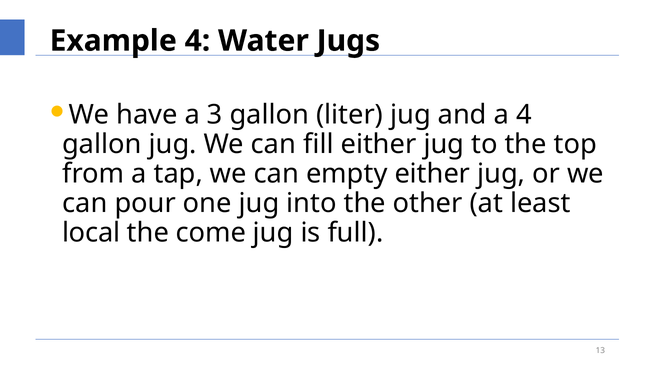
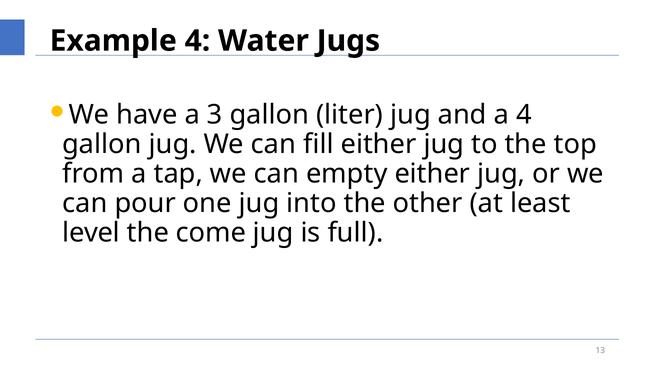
local: local -> level
